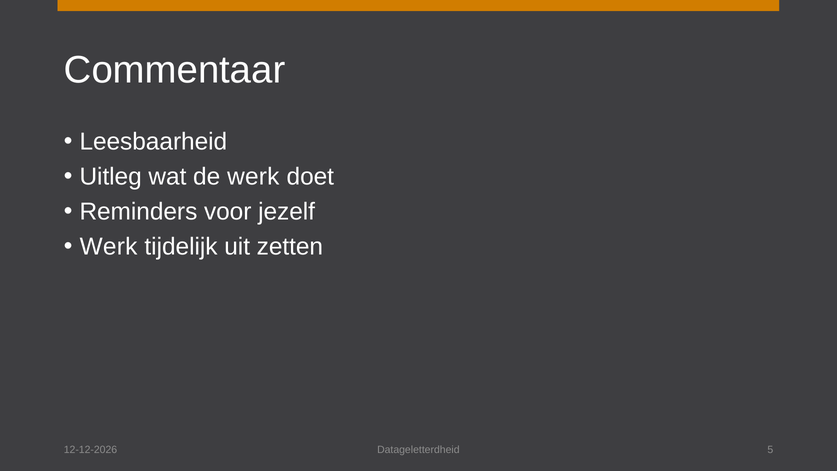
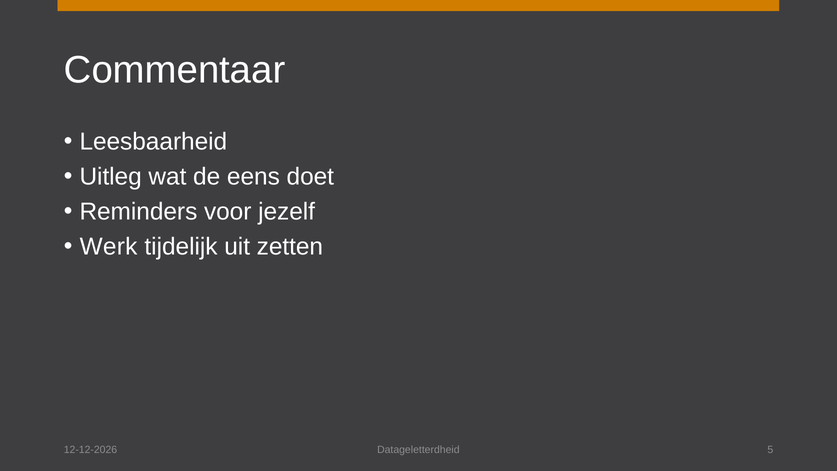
de werk: werk -> eens
